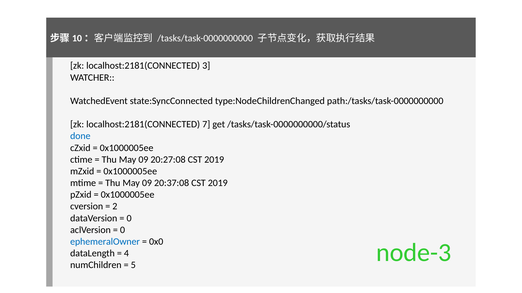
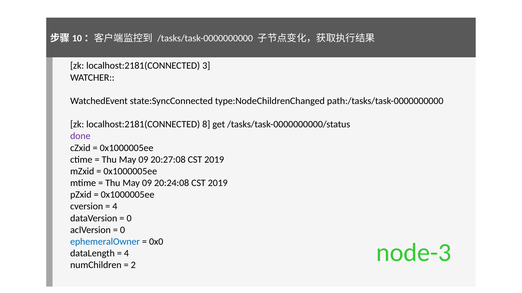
7: 7 -> 8
done colour: blue -> purple
20:37:08: 20:37:08 -> 20:24:08
2 at (115, 207): 2 -> 4
5: 5 -> 2
